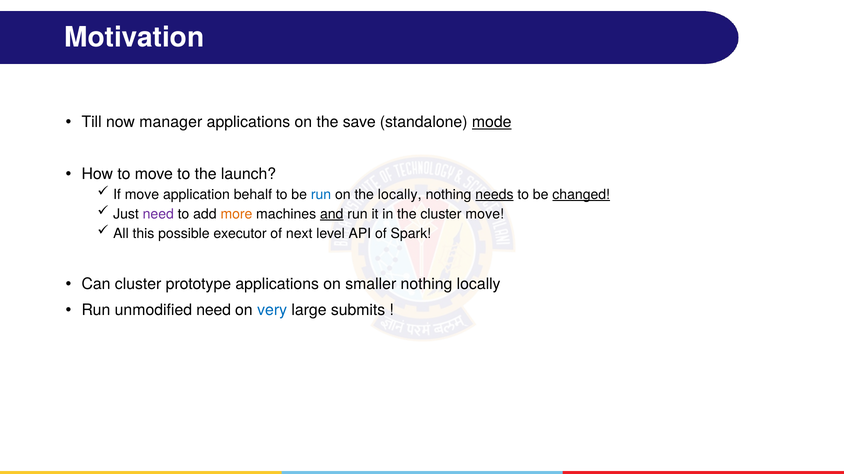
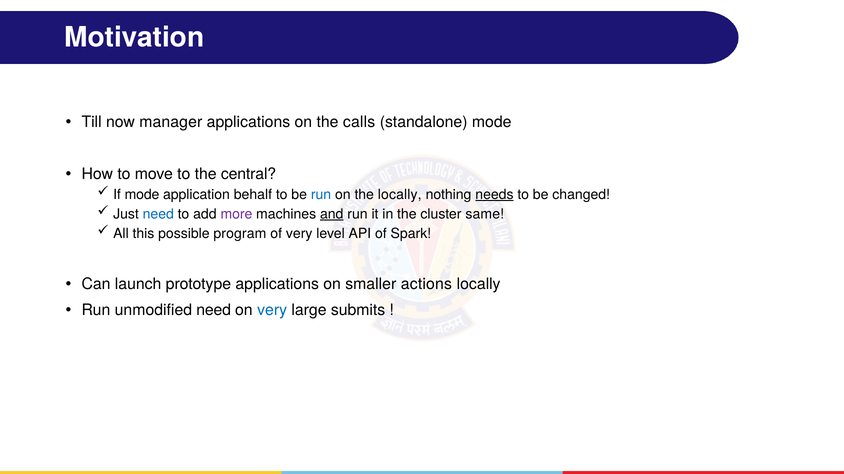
save: save -> calls
mode at (492, 122) underline: present -> none
launch: launch -> central
If move: move -> mode
changed underline: present -> none
need at (158, 214) colour: purple -> blue
more colour: orange -> purple
cluster move: move -> same
executor: executor -> program
of next: next -> very
Can cluster: cluster -> launch
smaller nothing: nothing -> actions
